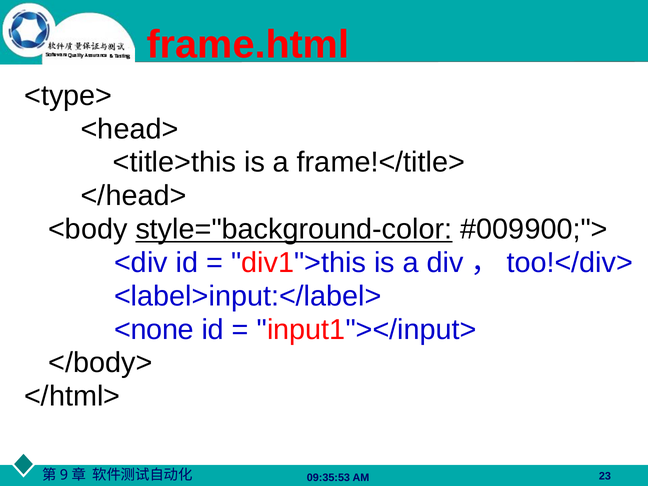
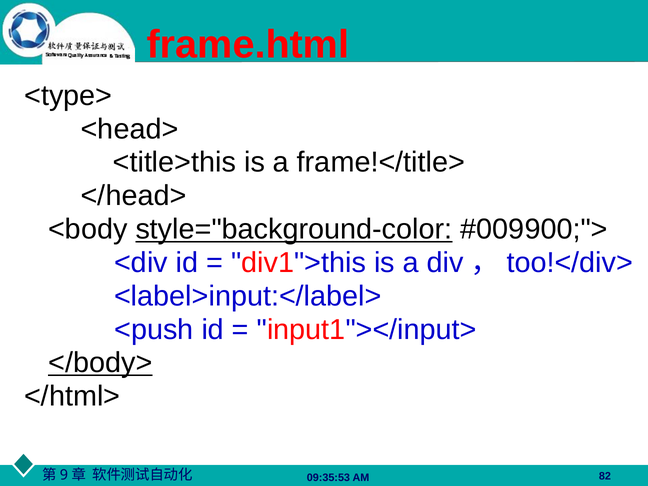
<none: <none -> <push
</body> underline: none -> present
23: 23 -> 82
